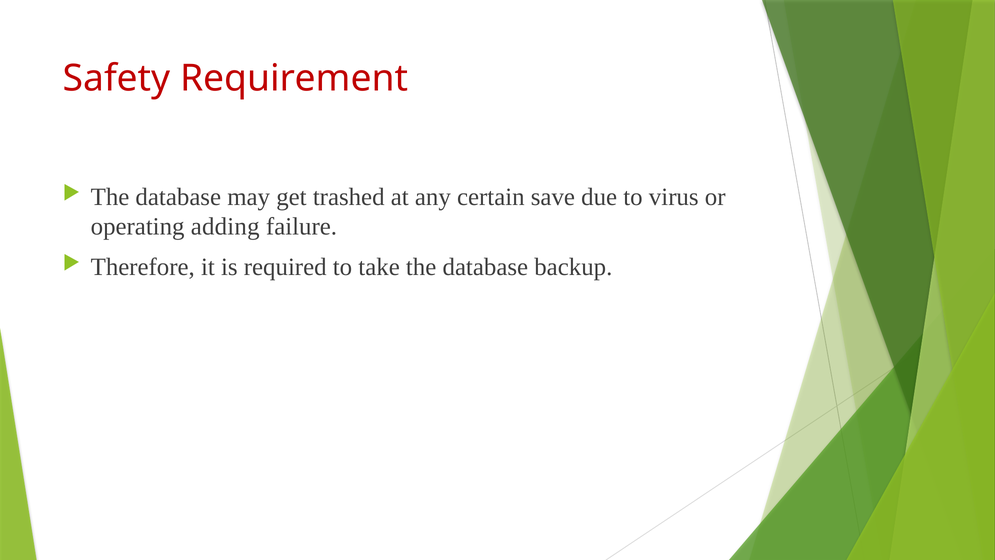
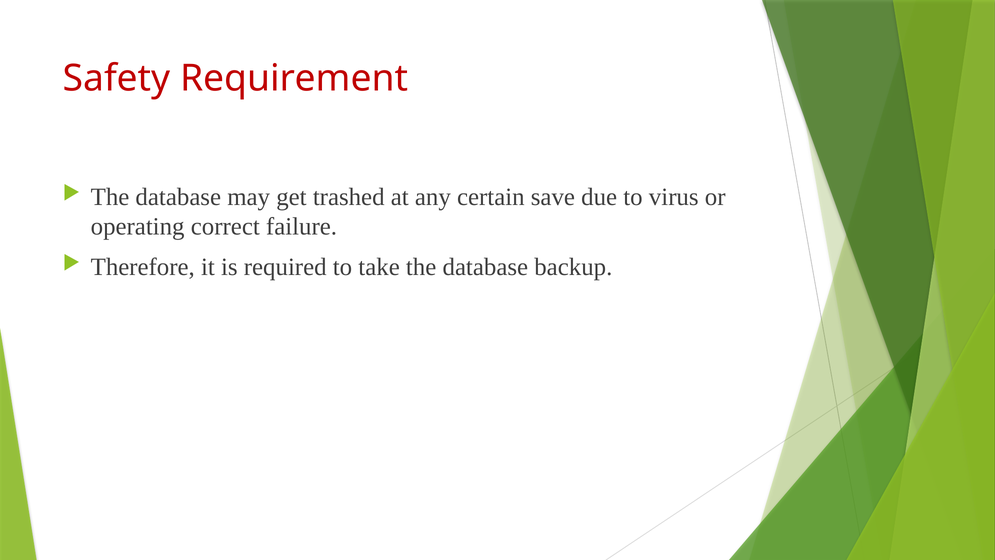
adding: adding -> correct
